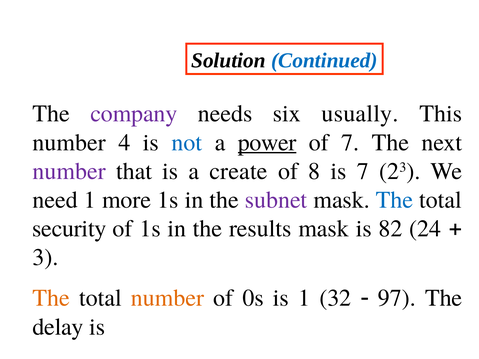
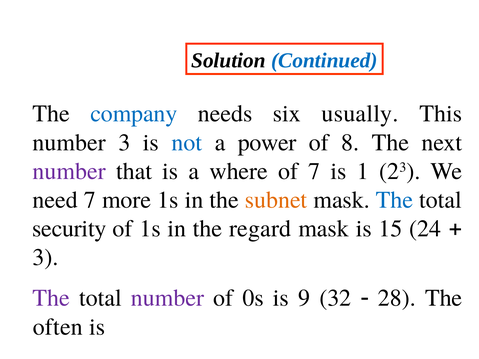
company colour: purple -> blue
number 4: 4 -> 3
power underline: present -> none
of 7: 7 -> 8
create: create -> where
of 8: 8 -> 7
is 7: 7 -> 1
need 1: 1 -> 7
subnet colour: purple -> orange
results: results -> regard
82: 82 -> 15
The at (51, 298) colour: orange -> purple
number at (167, 298) colour: orange -> purple
is 1: 1 -> 9
97: 97 -> 28
delay: delay -> often
